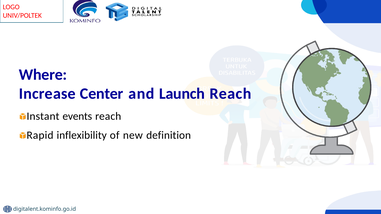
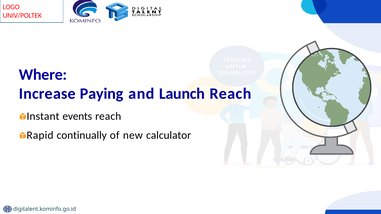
Center: Center -> Paying
inflexibility: inflexibility -> continually
definition: definition -> calculator
